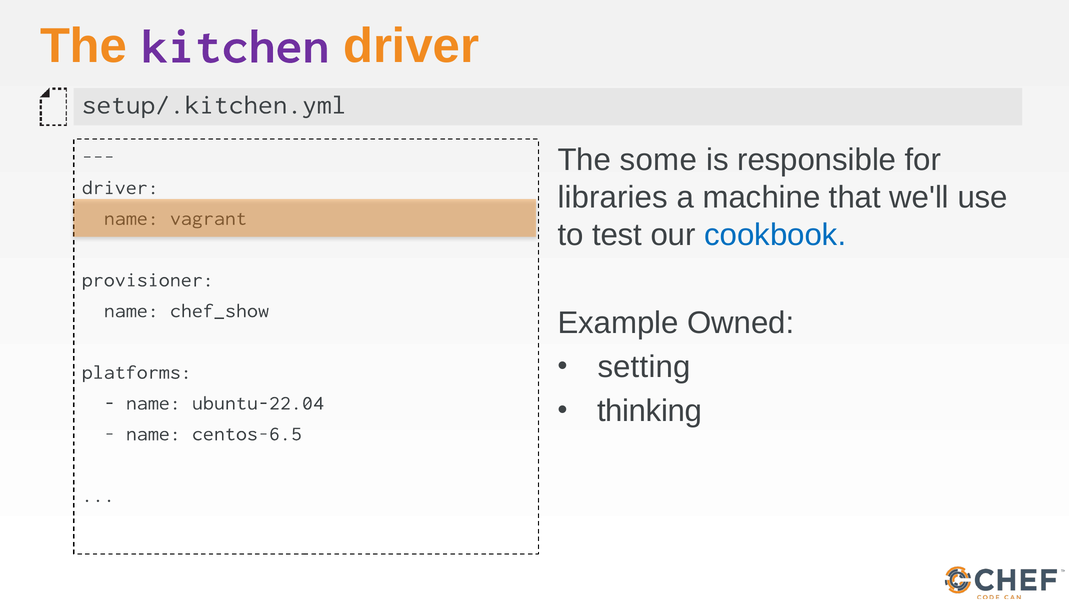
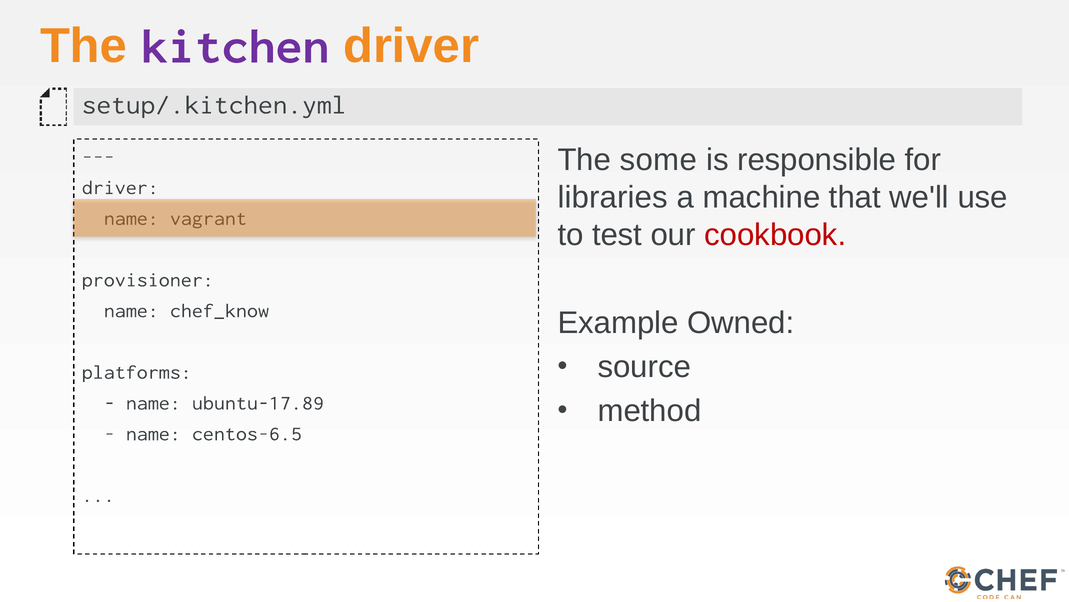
cookbook colour: blue -> red
chef_show: chef_show -> chef_know
setting: setting -> source
thinking: thinking -> method
ubuntu-22.04: ubuntu-22.04 -> ubuntu-17.89
